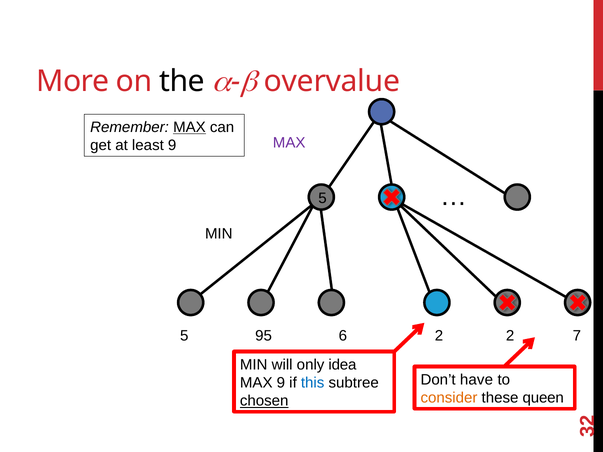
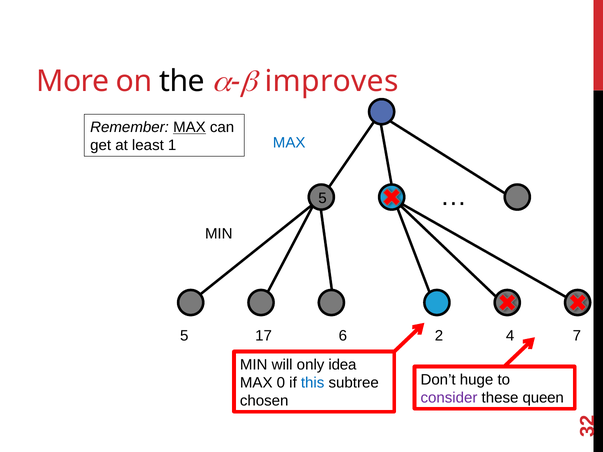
overvalue: overvalue -> improves
MAX at (289, 143) colour: purple -> blue
least 9: 9 -> 1
95: 95 -> 17
2 2: 2 -> 4
have: have -> huge
MAX 9: 9 -> 0
consider colour: orange -> purple
chosen underline: present -> none
